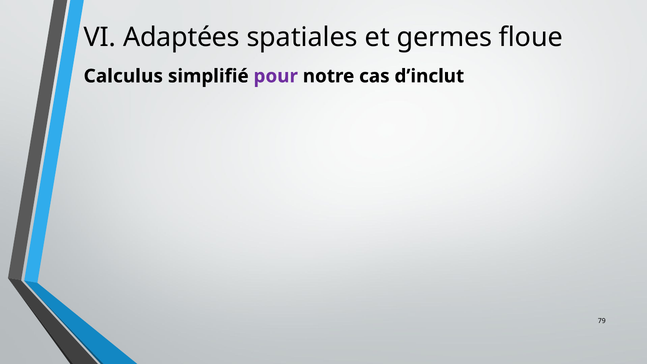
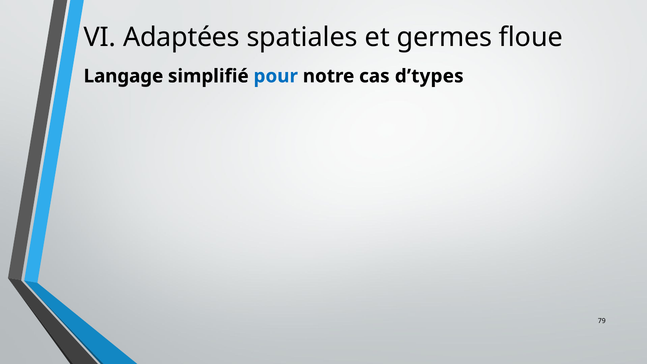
Calculus: Calculus -> Langage
pour colour: purple -> blue
d’inclut: d’inclut -> d’types
